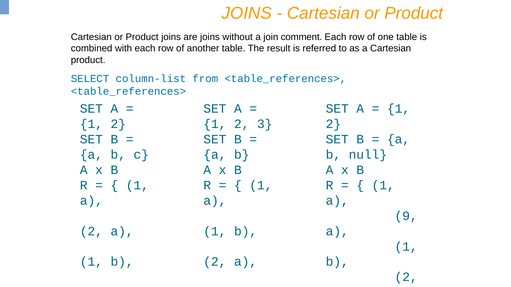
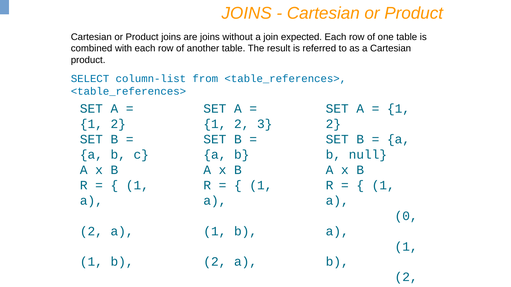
comment: comment -> expected
9: 9 -> 0
